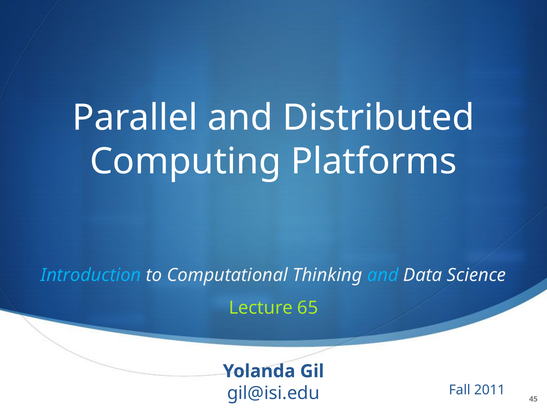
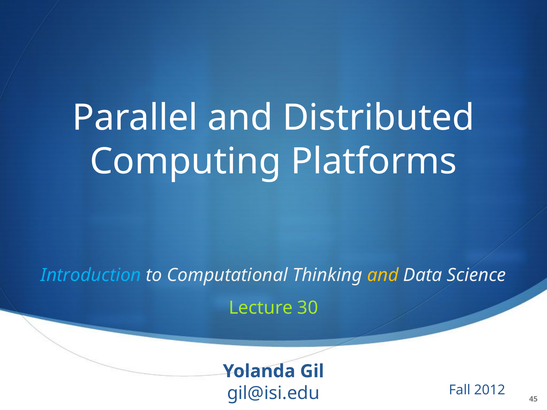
and at (383, 275) colour: light blue -> yellow
65: 65 -> 30
2011: 2011 -> 2012
